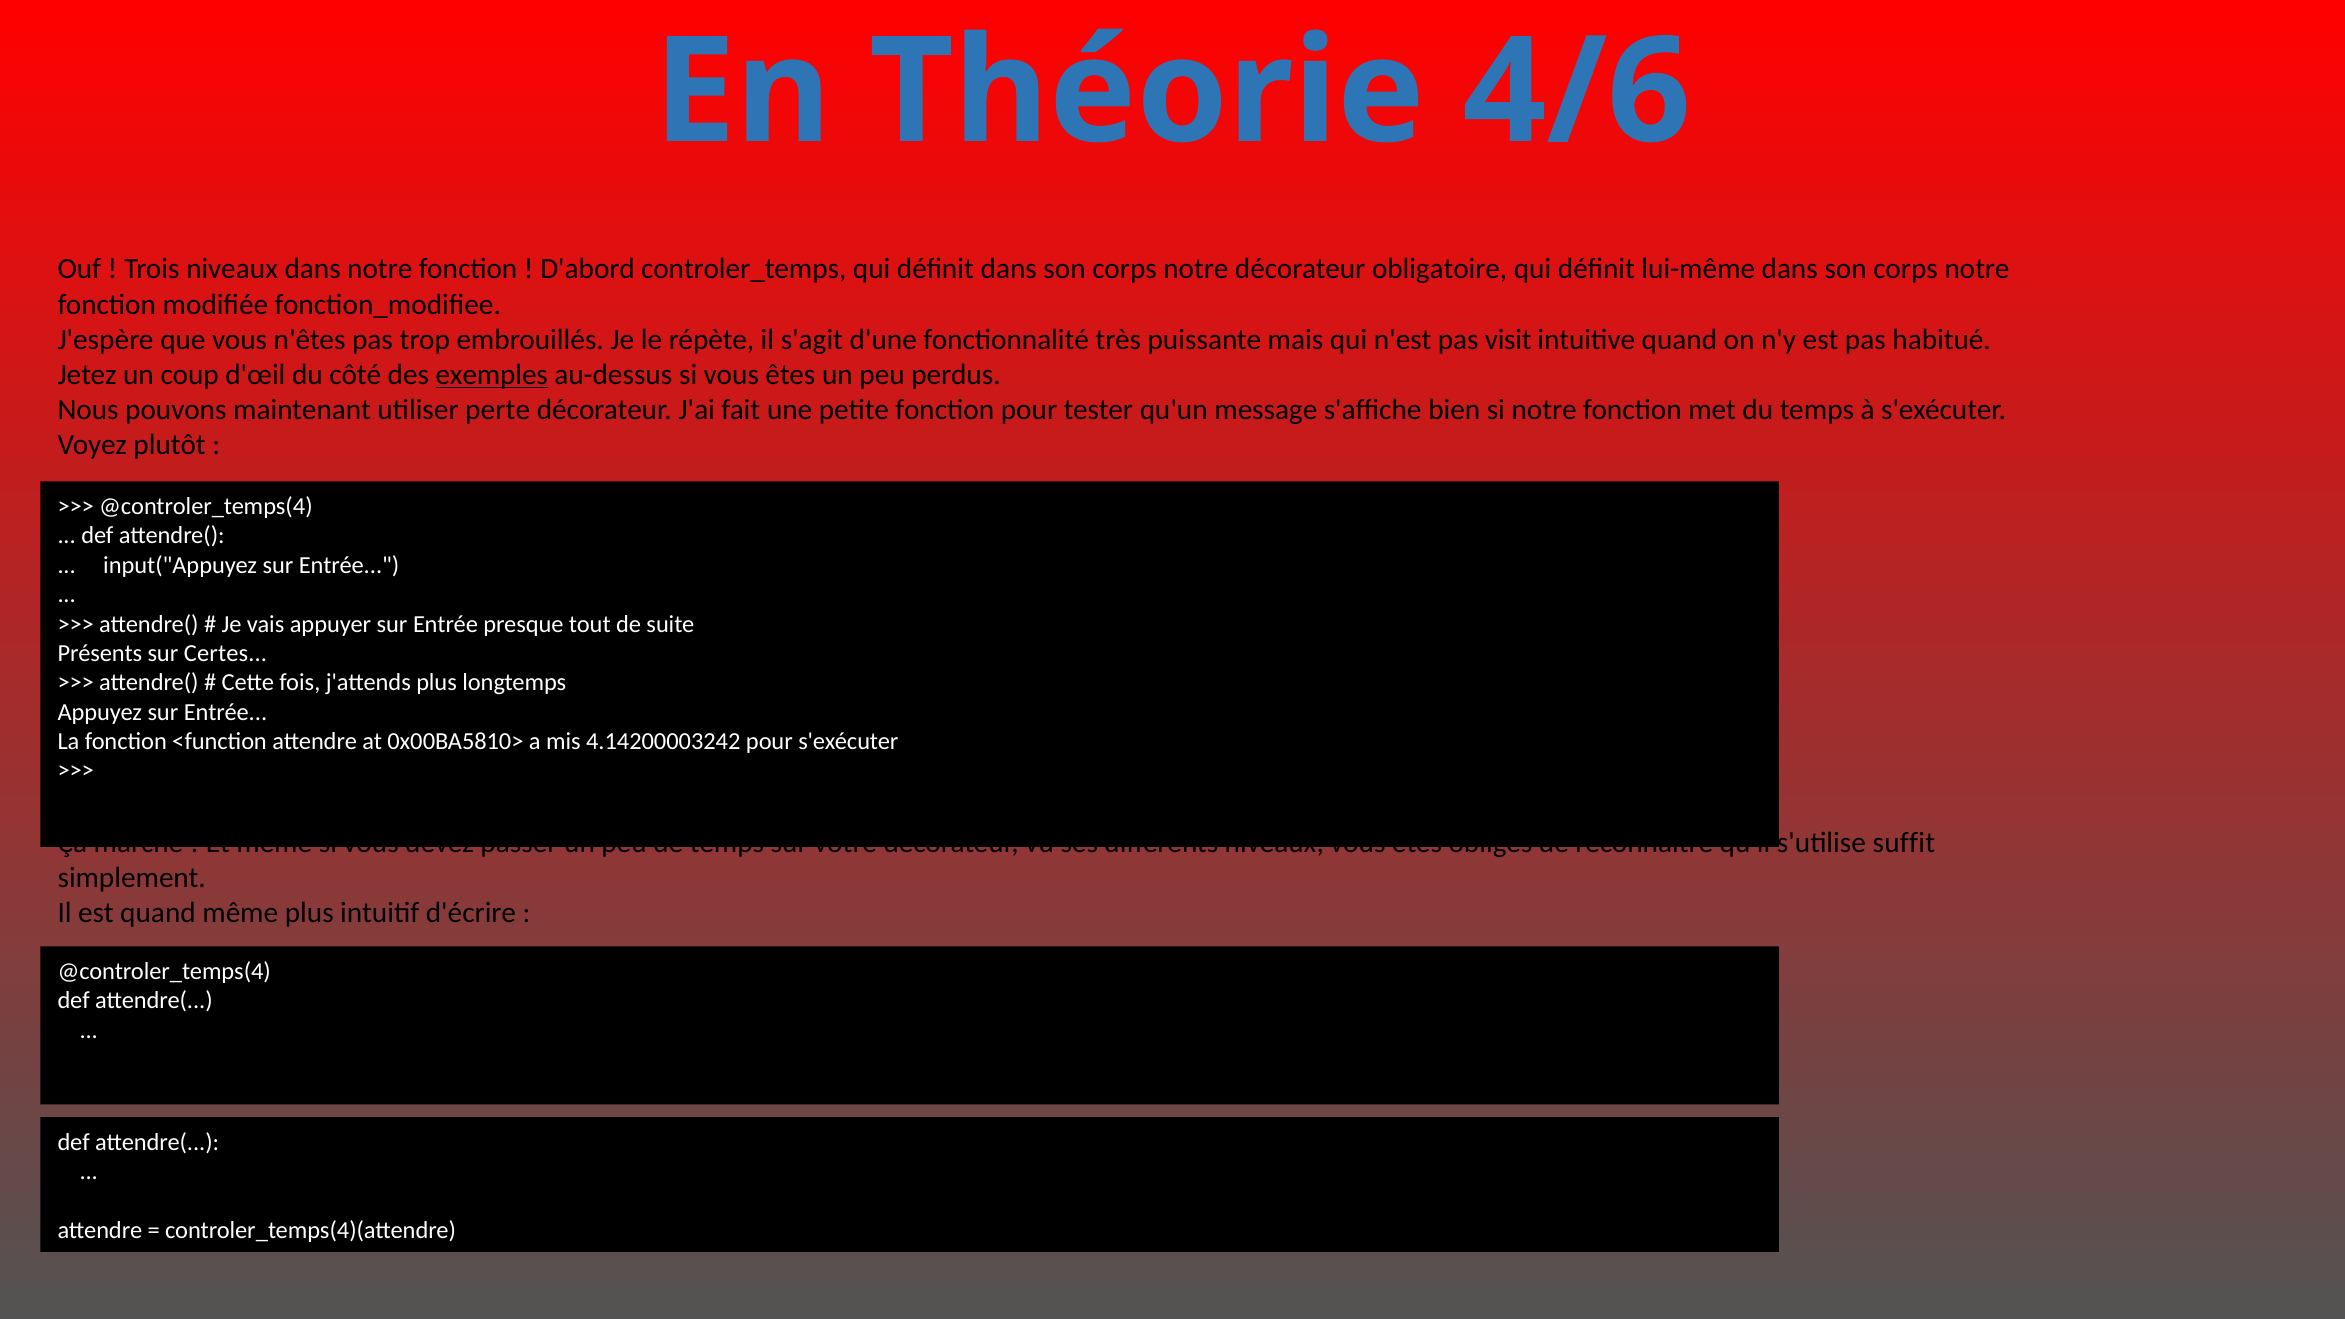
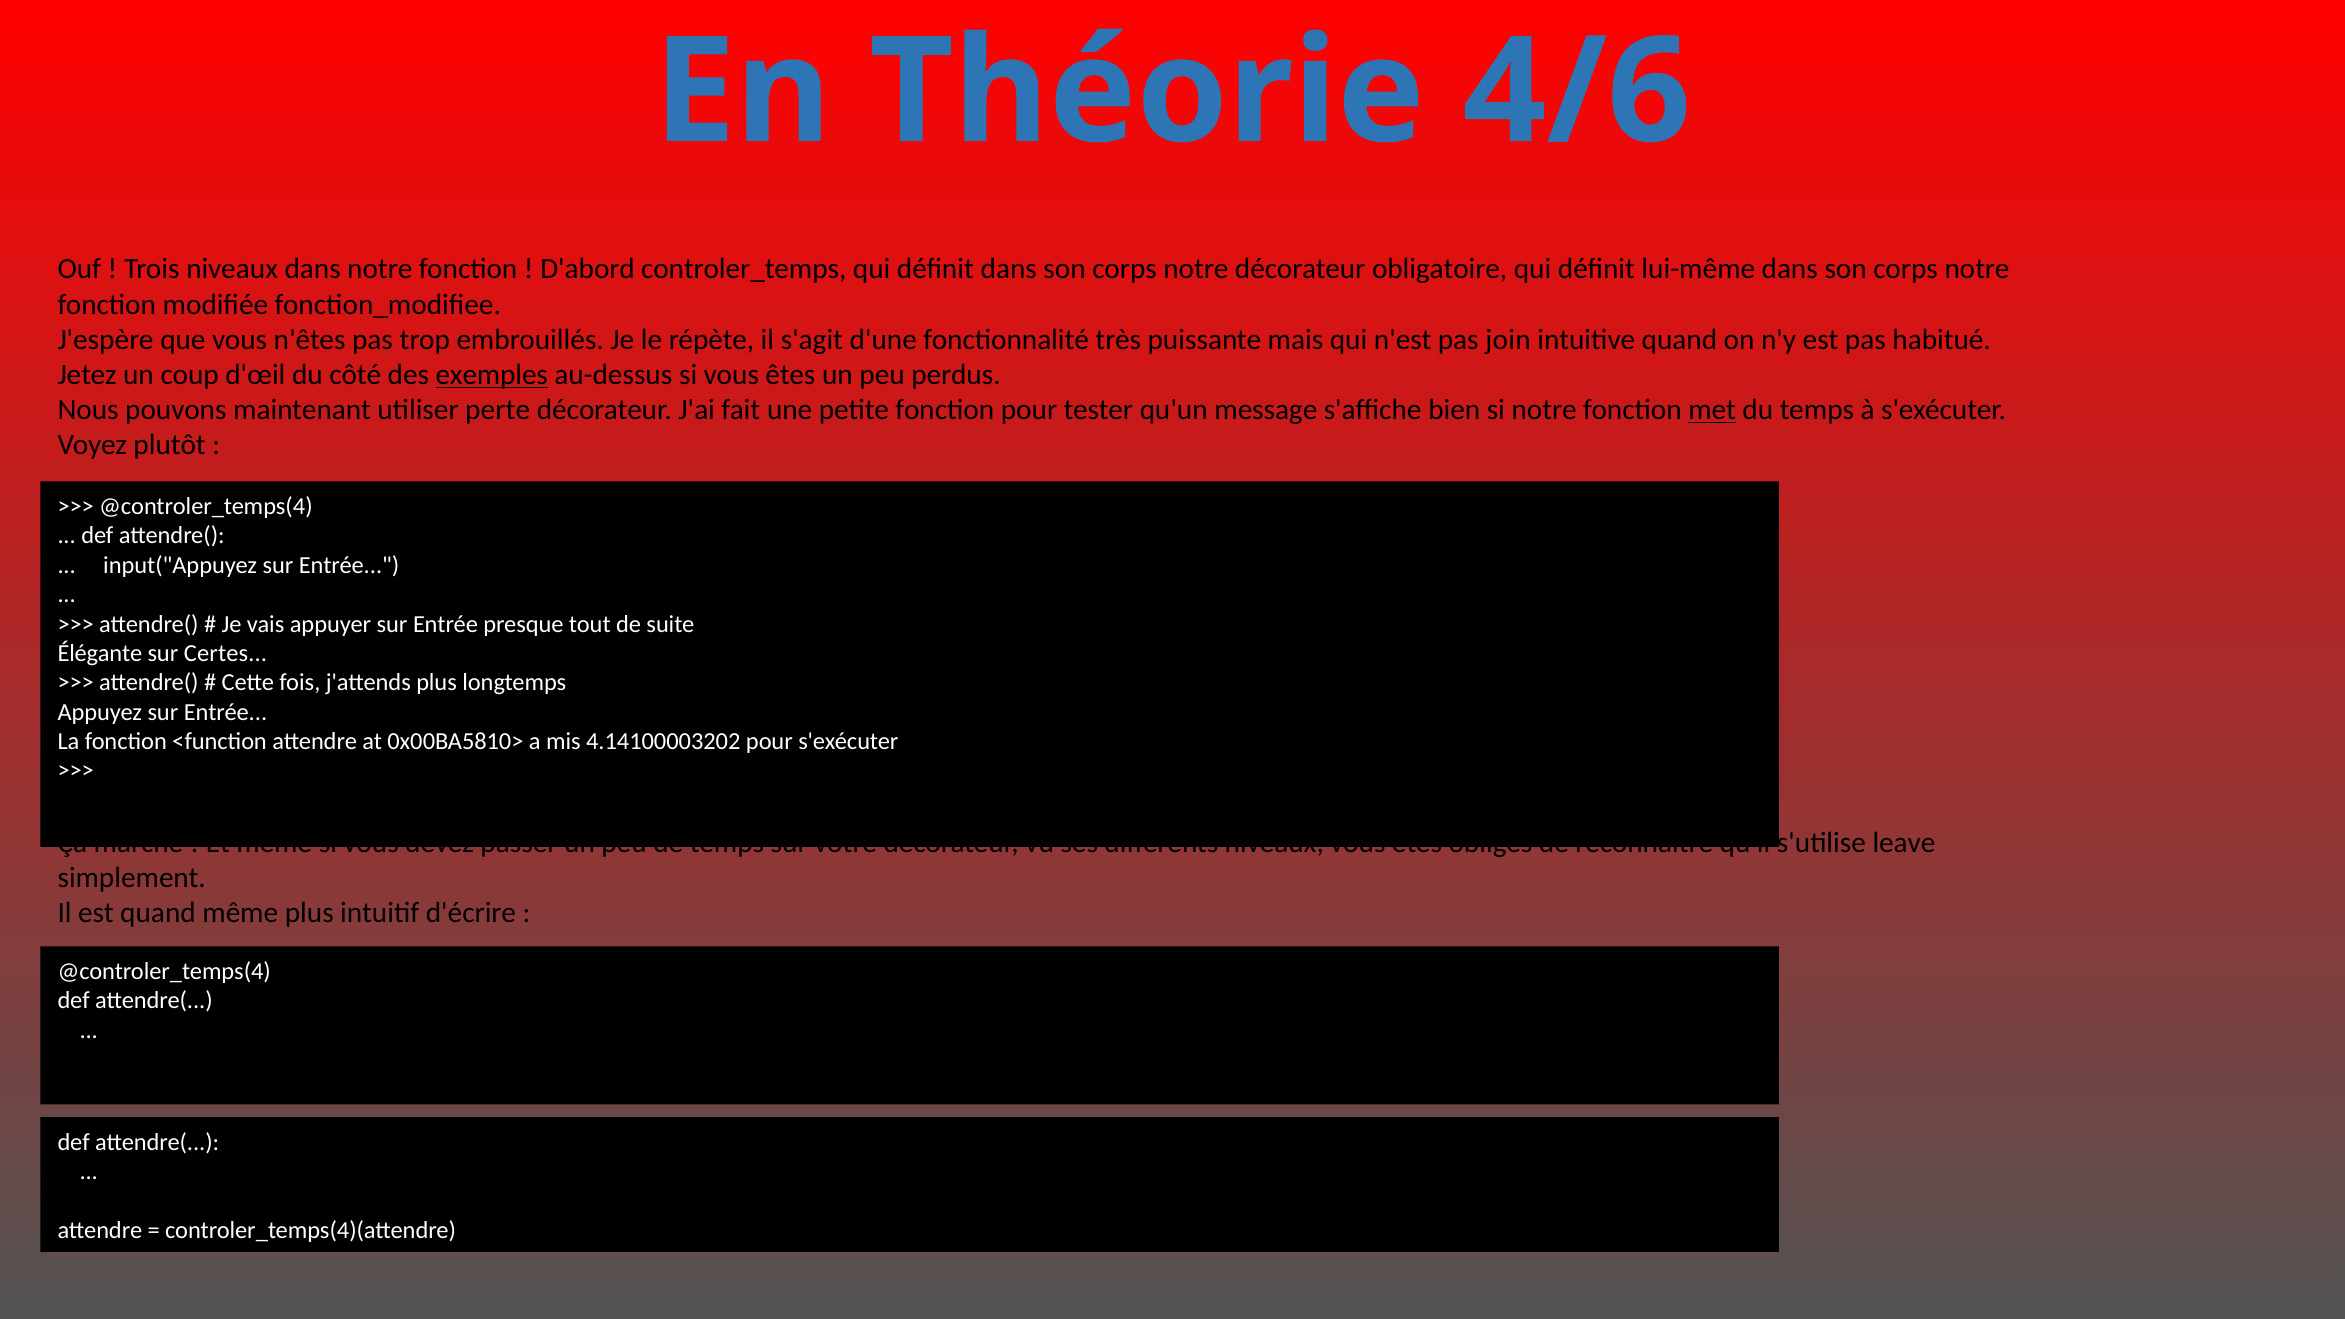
visit: visit -> join
met underline: none -> present
Présents: Présents -> Élégante
4.14200003242: 4.14200003242 -> 4.14100003202
suffit: suffit -> leave
